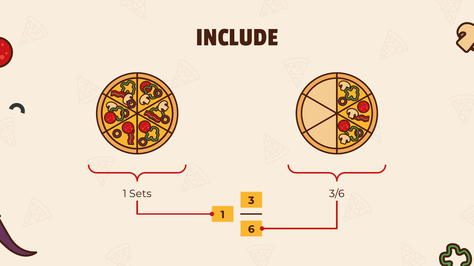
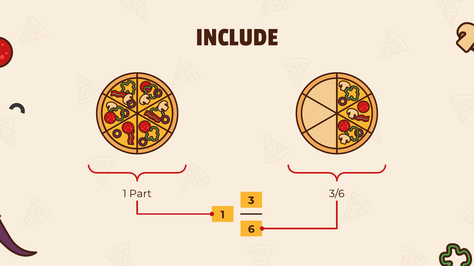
Sets: Sets -> Part
